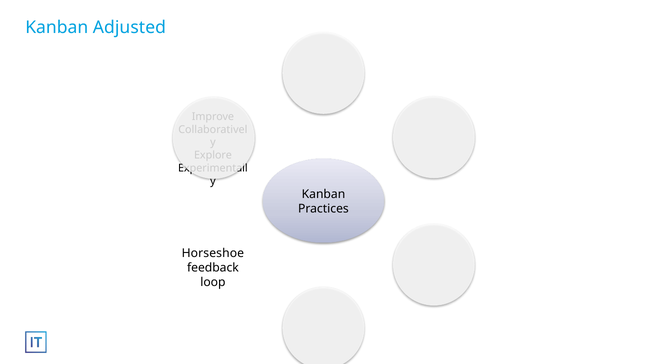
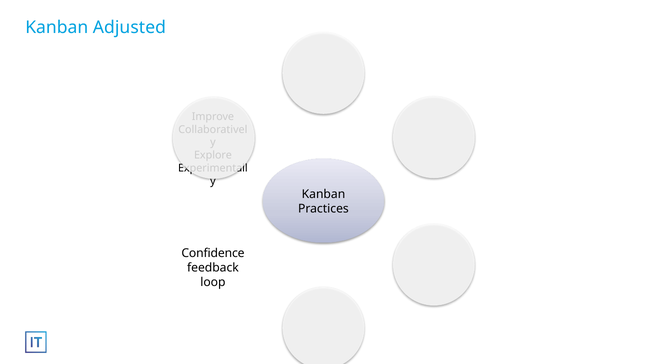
Horseshoe: Horseshoe -> Confidence
